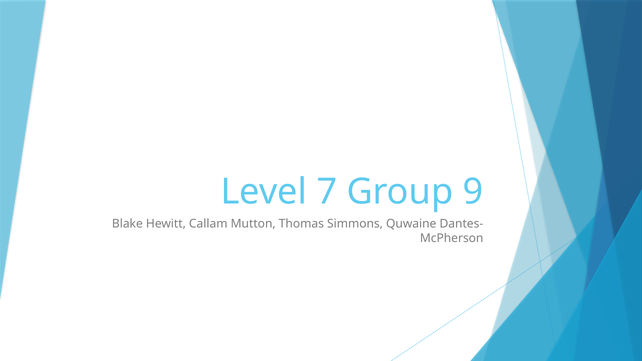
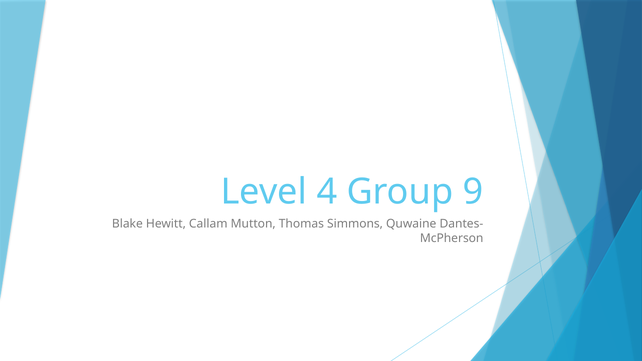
7: 7 -> 4
